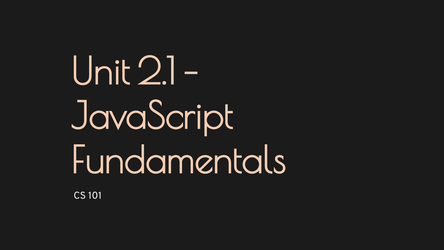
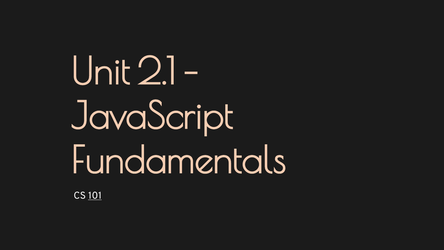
101 underline: none -> present
